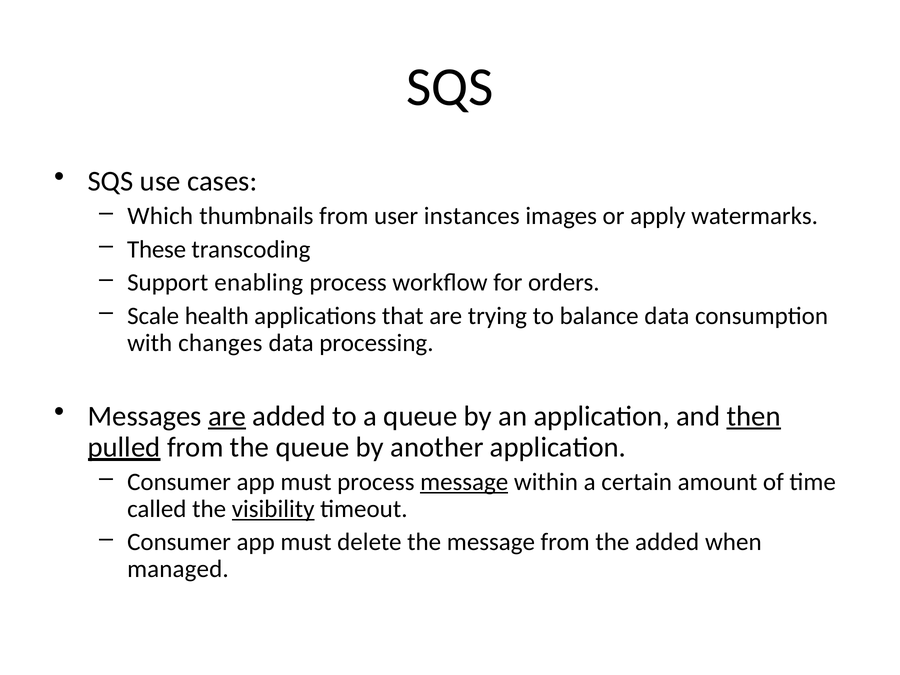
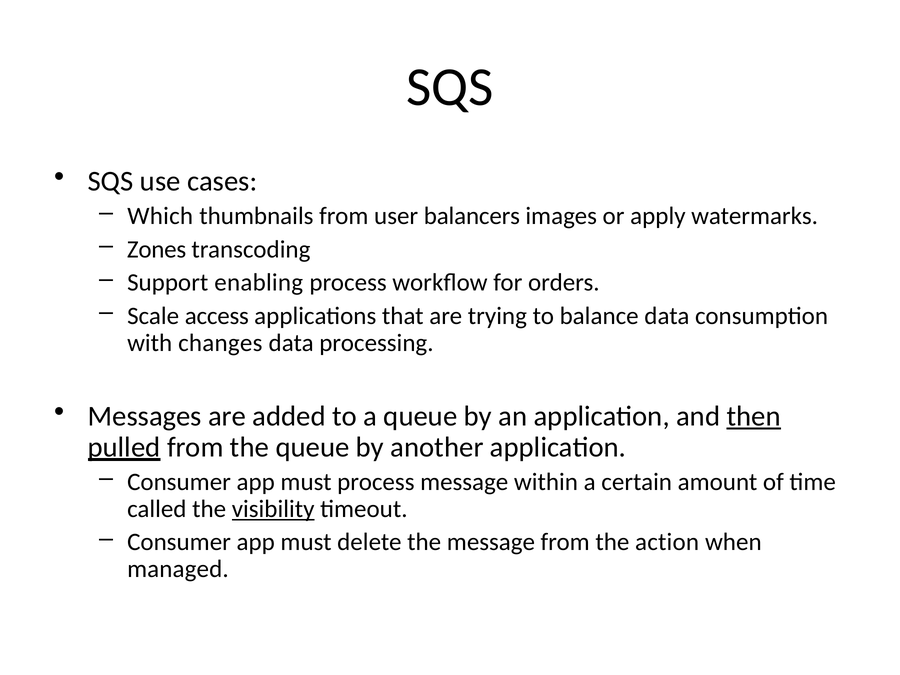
instances: instances -> balancers
These: These -> Zones
health: health -> access
are at (227, 416) underline: present -> none
message at (464, 482) underline: present -> none
the added: added -> action
